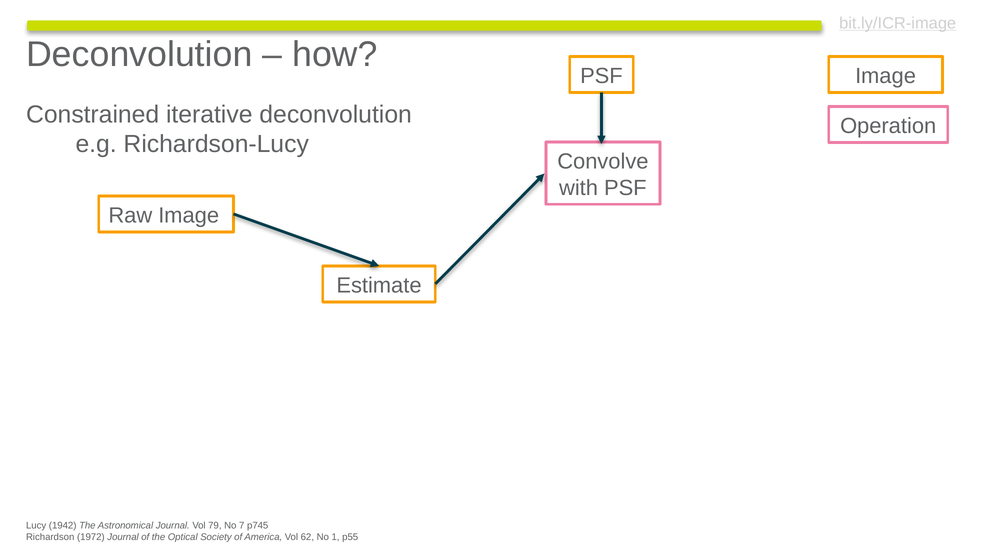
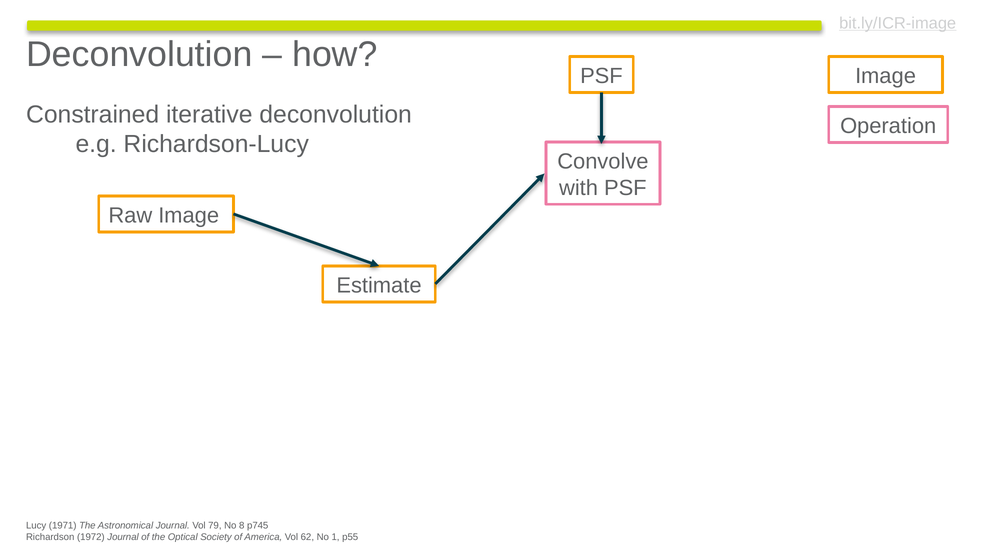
1942: 1942 -> 1971
7: 7 -> 8
